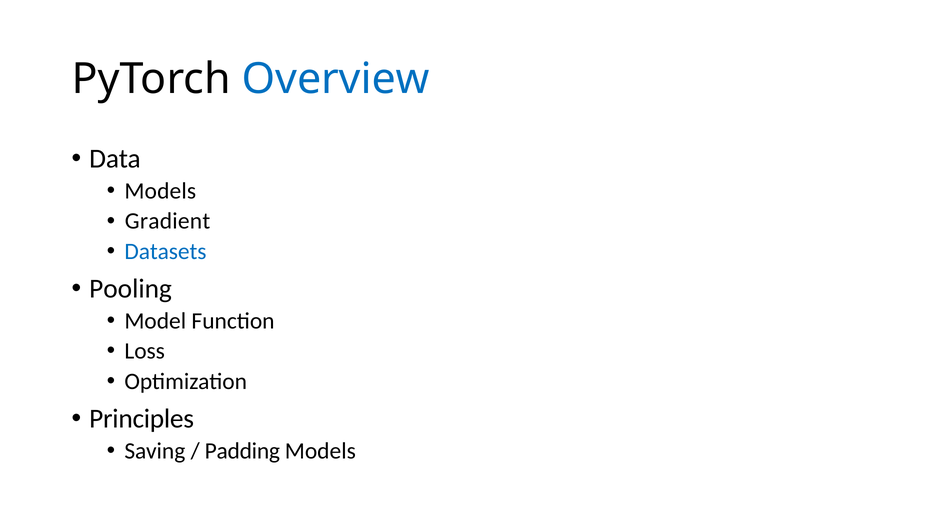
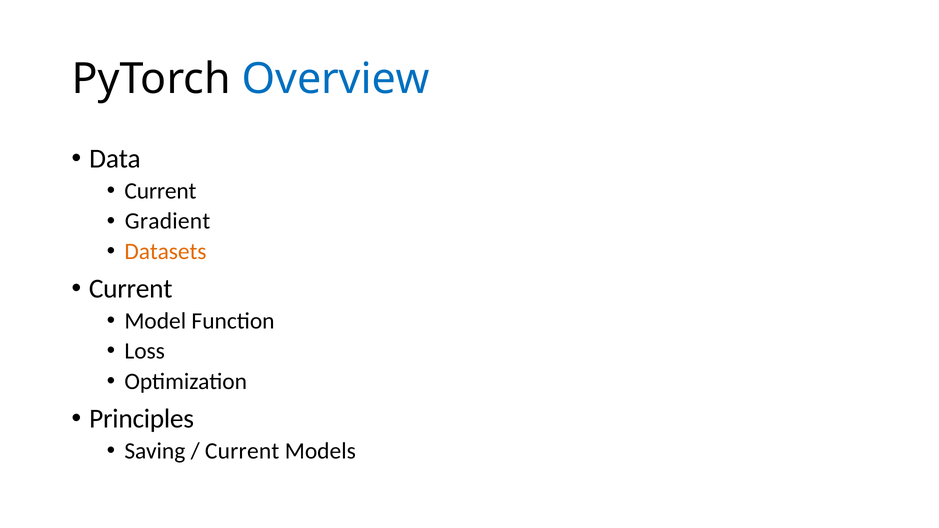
Models at (160, 191): Models -> Current
Datasets colour: blue -> orange
Pooling at (131, 289): Pooling -> Current
Padding at (242, 451): Padding -> Current
